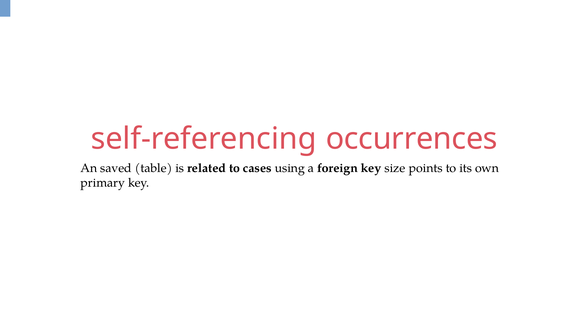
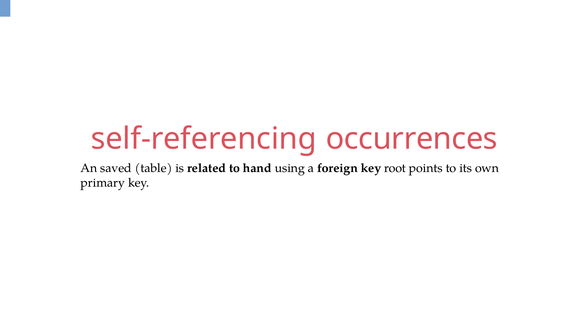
cases: cases -> hand
size: size -> root
